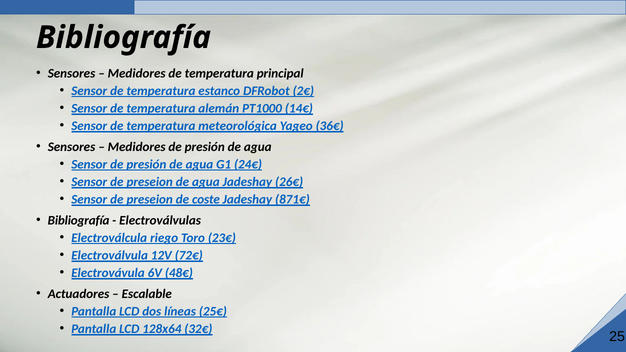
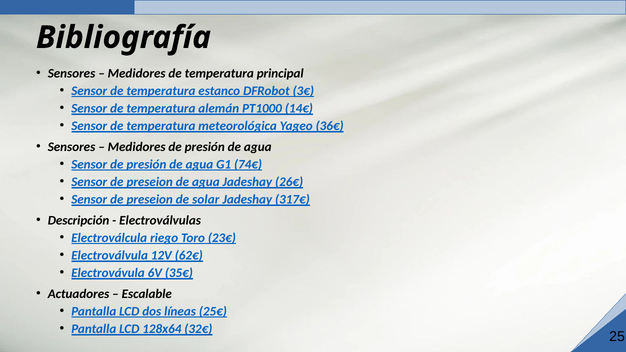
2€: 2€ -> 3€
24€: 24€ -> 74€
coste: coste -> solar
871€: 871€ -> 317€
Bibliografía at (79, 220): Bibliografía -> Descripción
72€: 72€ -> 62€
48€: 48€ -> 35€
